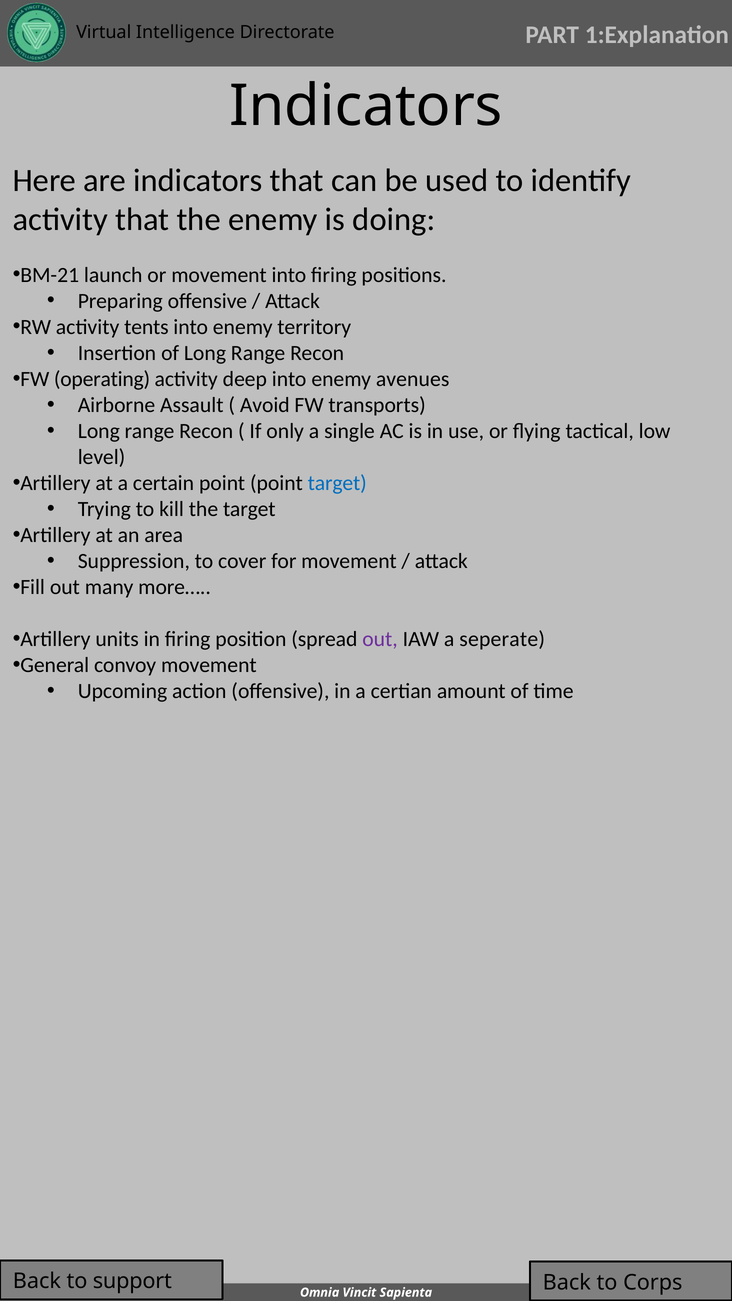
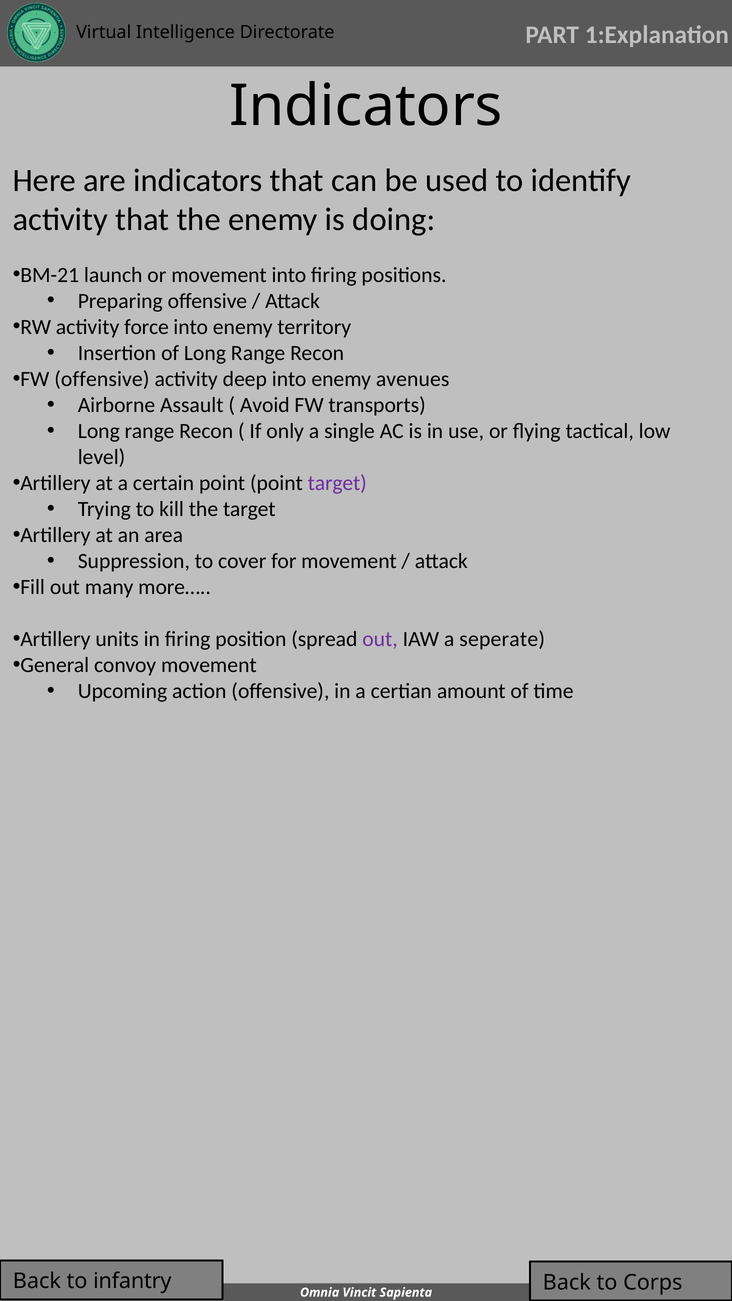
tents: tents -> force
FW operating: operating -> offensive
target at (337, 483) colour: blue -> purple
support: support -> infantry
